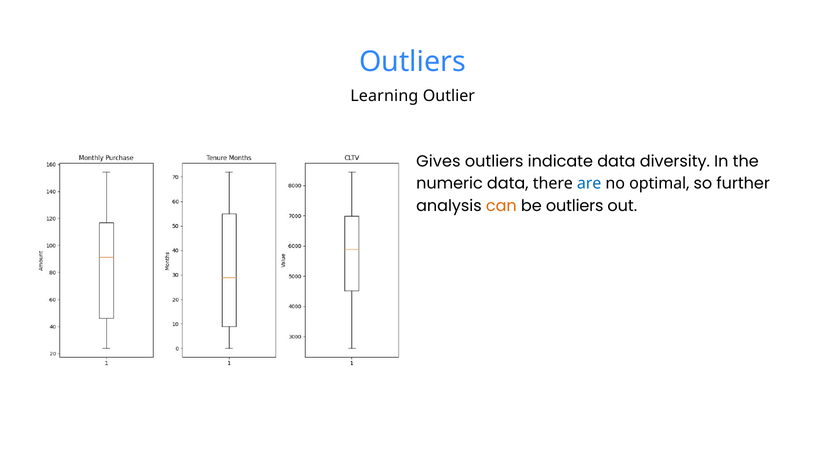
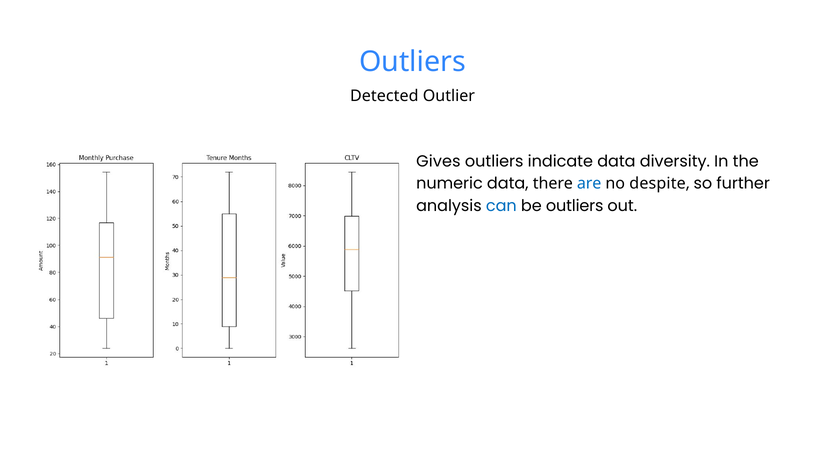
Learning: Learning -> Detected
optimal: optimal -> despite
can colour: orange -> blue
